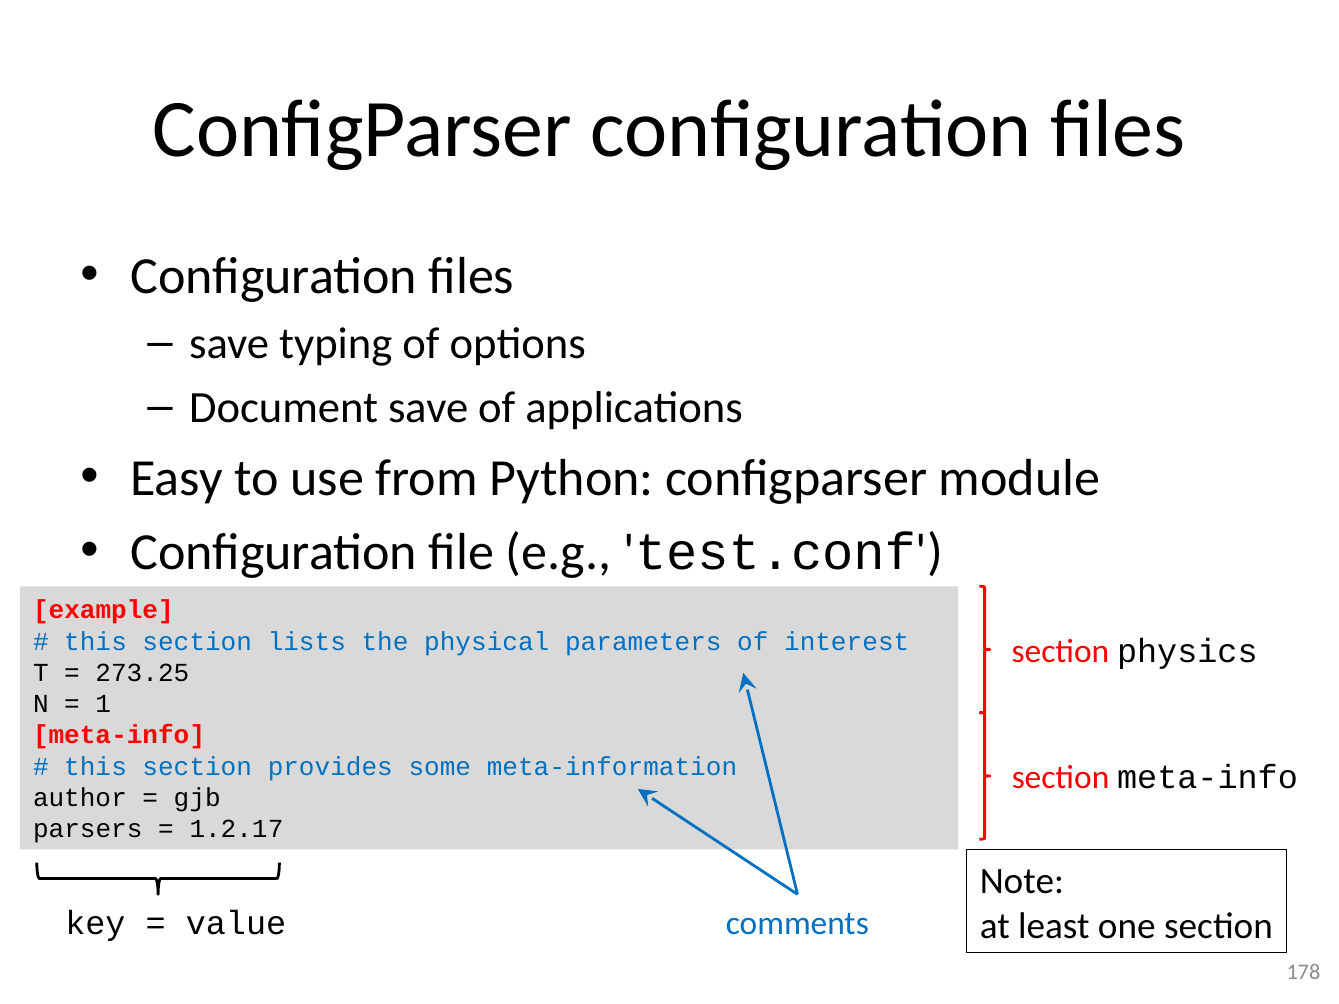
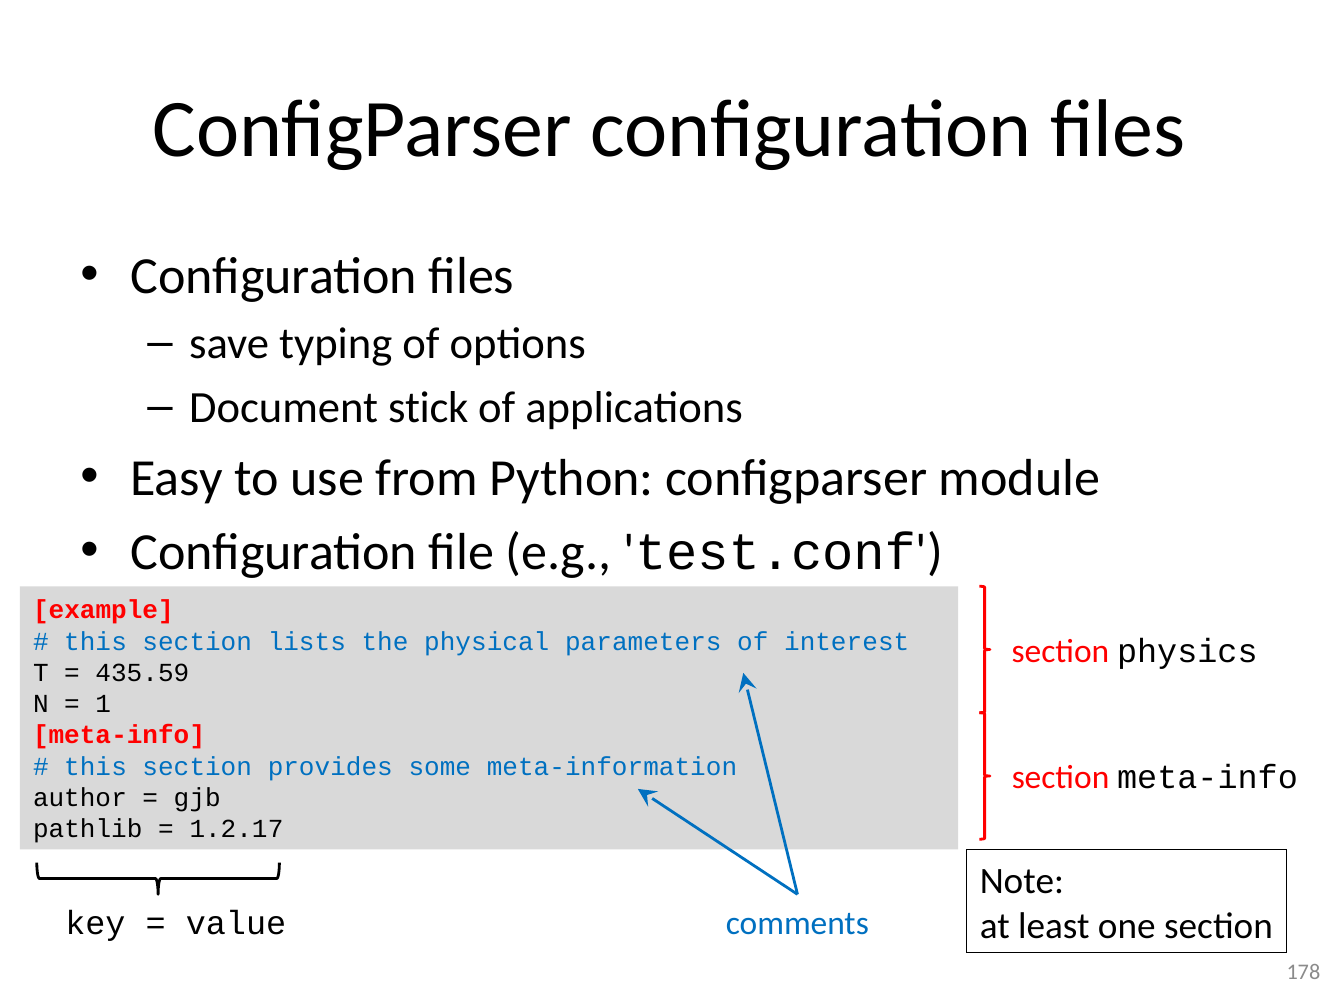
Document save: save -> stick
273.25: 273.25 -> 435.59
parsers: parsers -> pathlib
